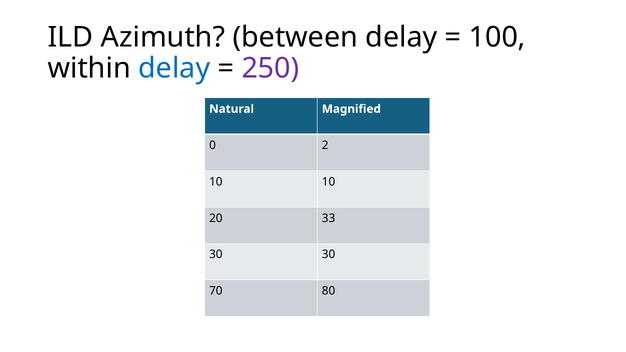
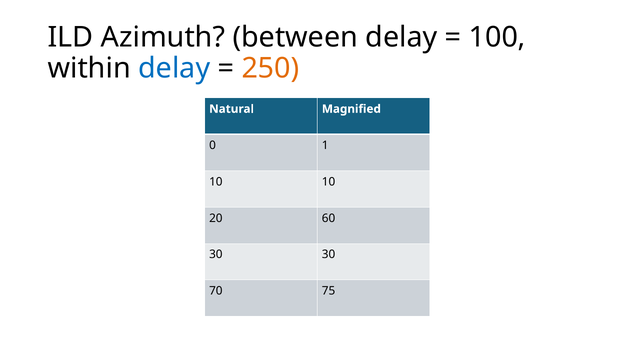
250 colour: purple -> orange
2: 2 -> 1
33: 33 -> 60
80: 80 -> 75
